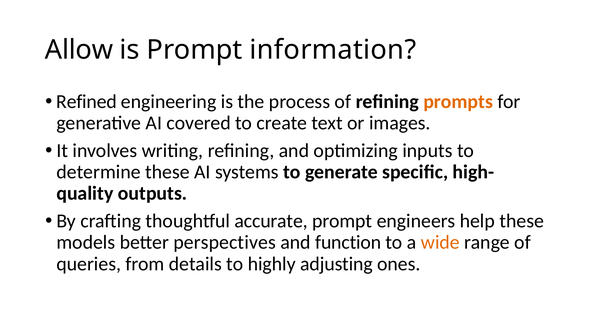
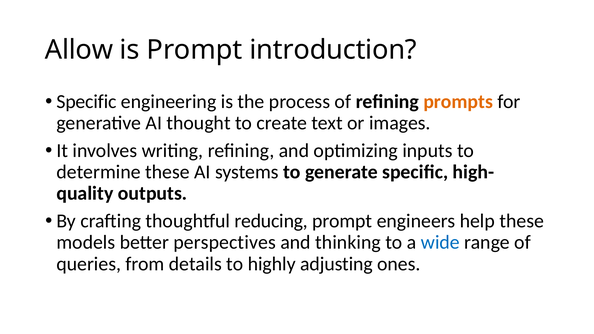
information: information -> introduction
Refined at (87, 102): Refined -> Specific
covered: covered -> thought
accurate: accurate -> reducing
function: function -> thinking
wide colour: orange -> blue
